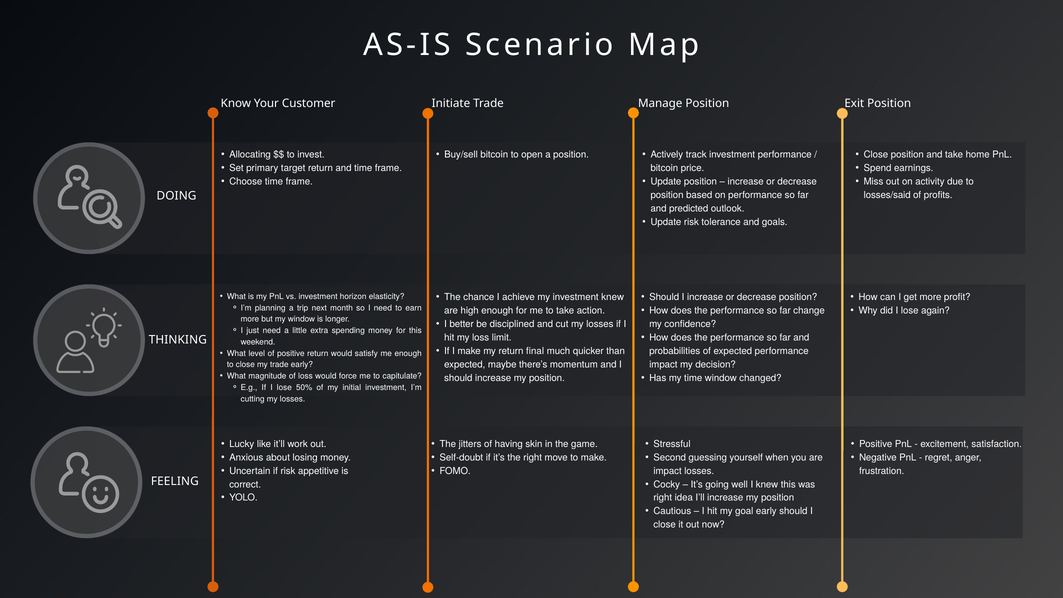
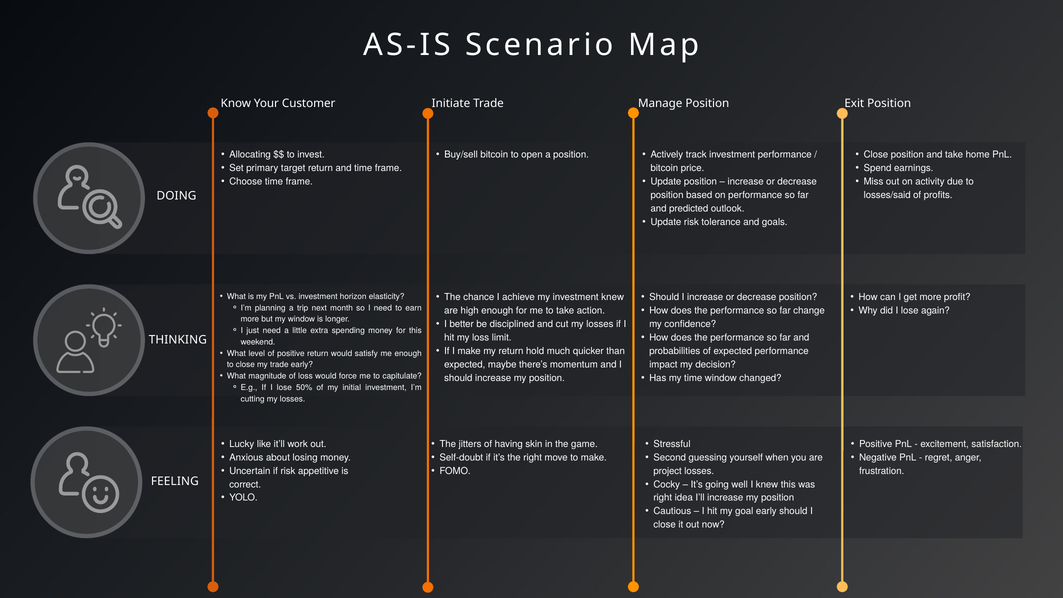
final: final -> hold
impact at (668, 471): impact -> project
